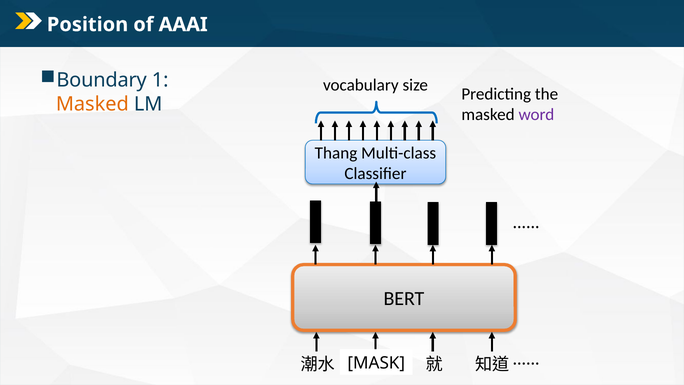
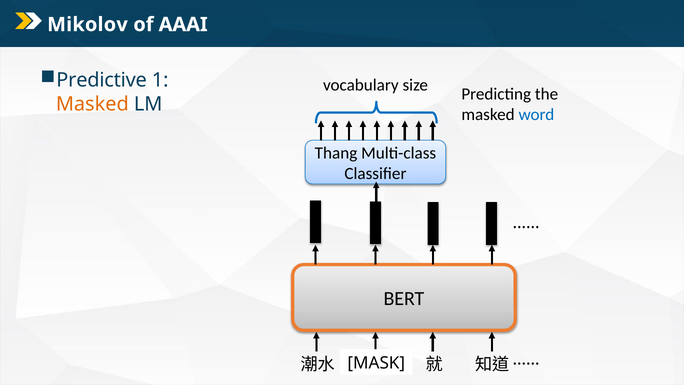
Position: Position -> Mikolov
Boundary: Boundary -> Predictive
word colour: purple -> blue
